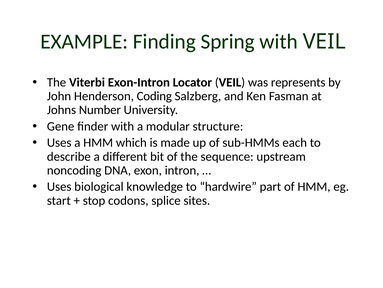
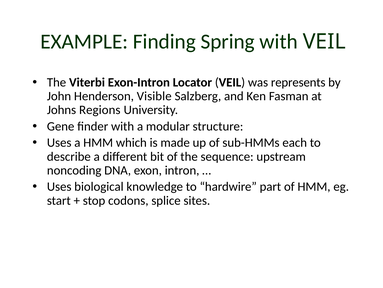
Coding: Coding -> Visible
Number: Number -> Regions
